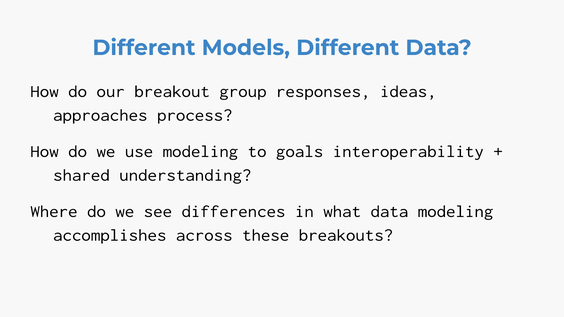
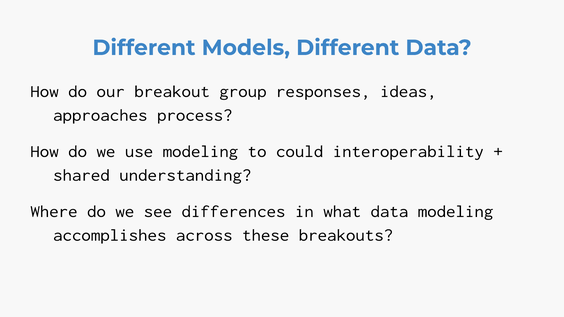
goals: goals -> could
